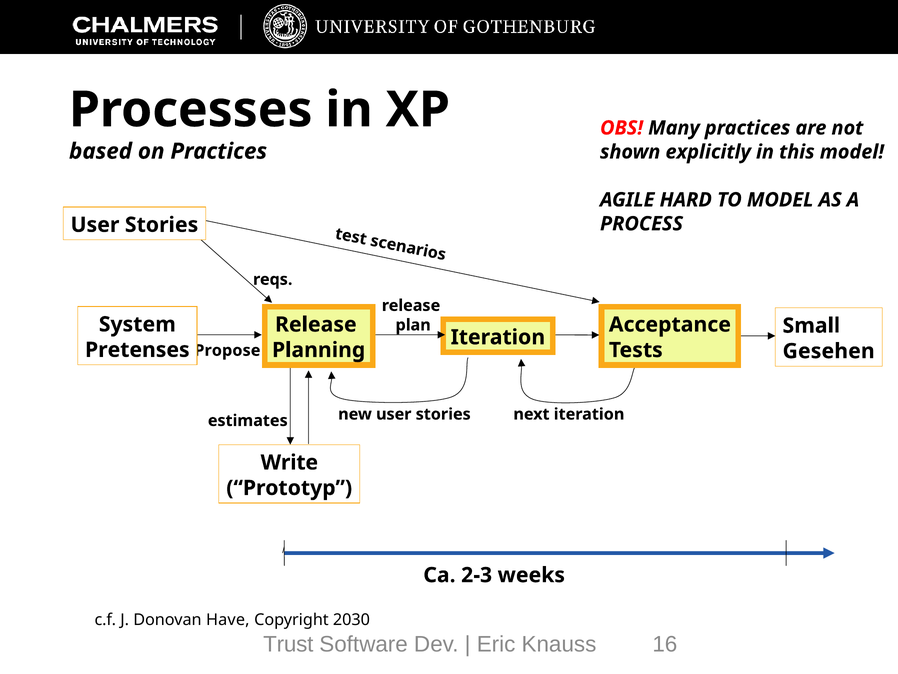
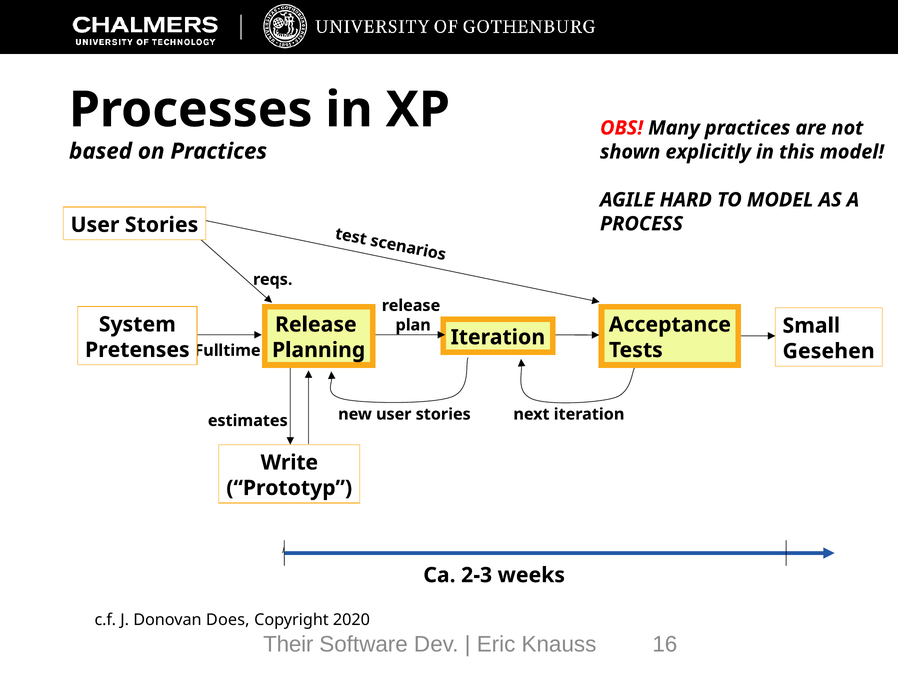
Propose: Propose -> Fulltime
Have: Have -> Does
2030: 2030 -> 2020
Trust: Trust -> Their
